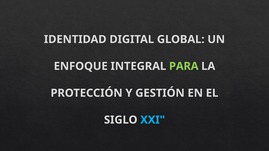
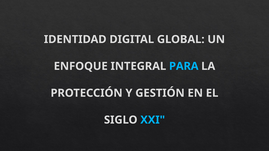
PARA colour: light green -> light blue
